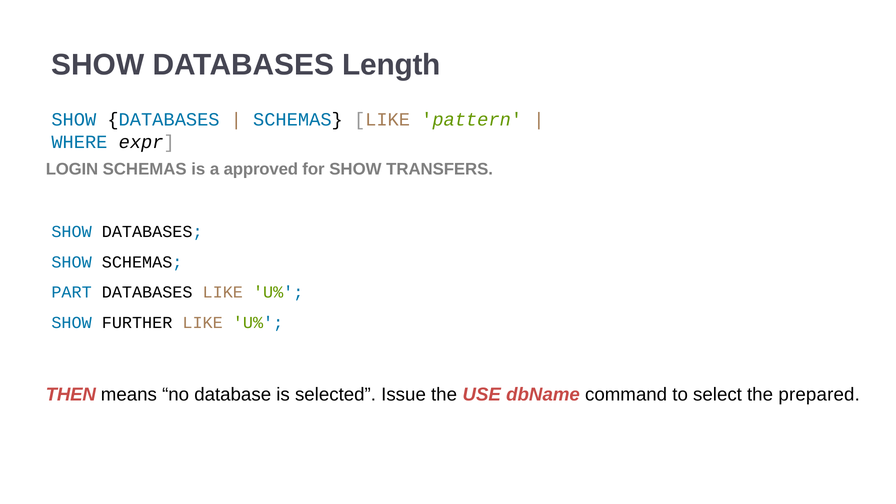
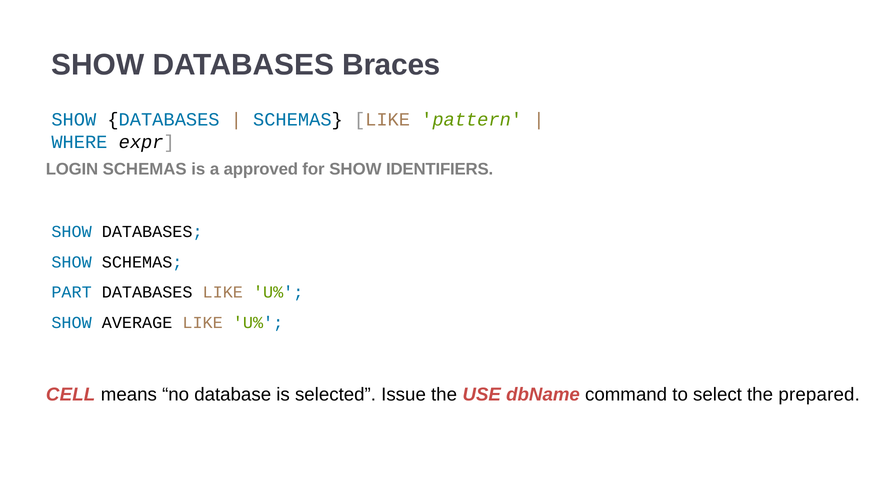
Length: Length -> Braces
TRANSFERS: TRANSFERS -> IDENTIFIERS
FURTHER: FURTHER -> AVERAGE
THEN: THEN -> CELL
